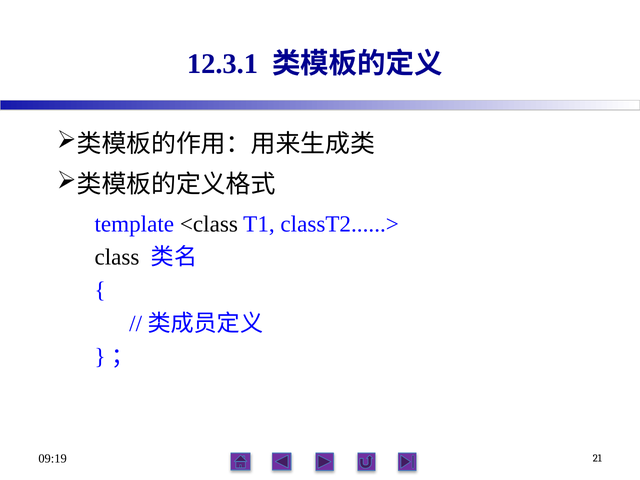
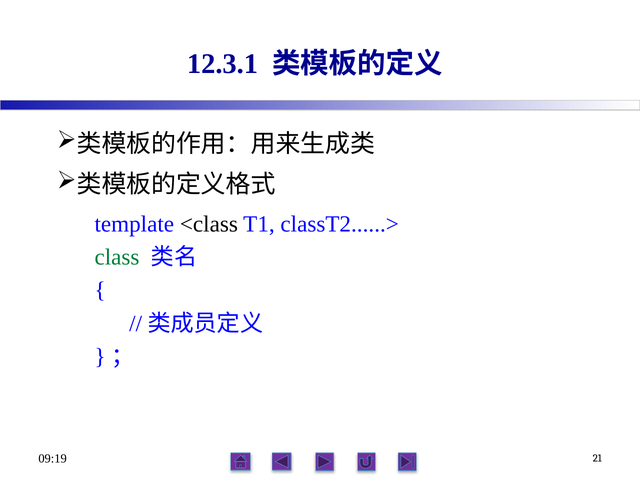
class colour: black -> green
